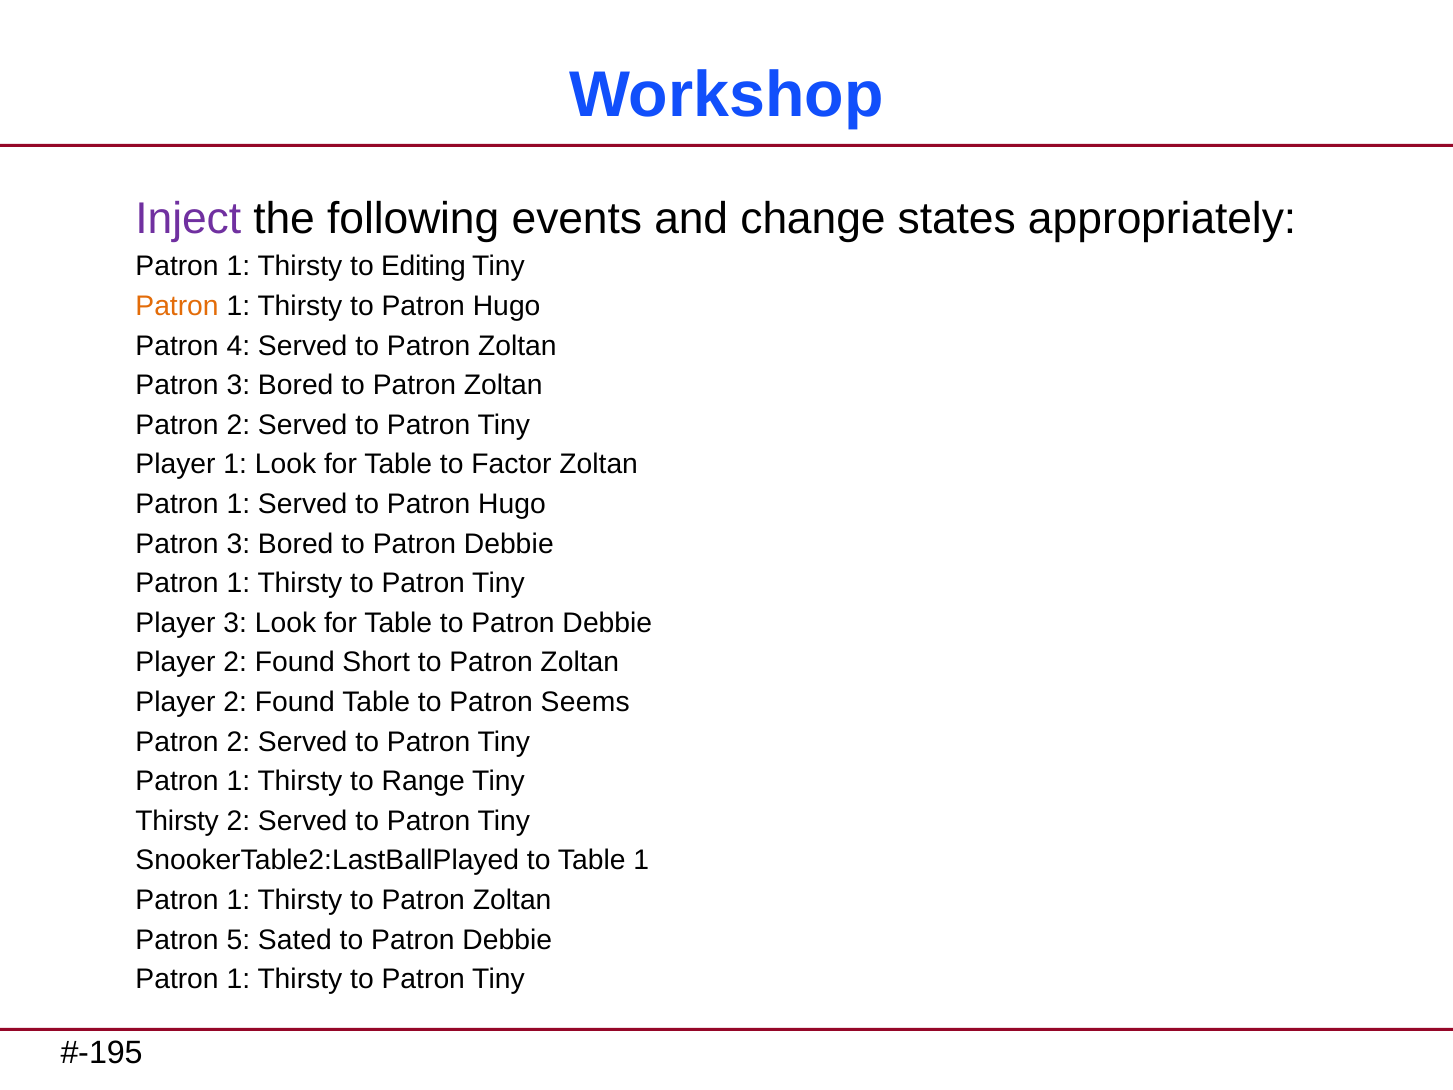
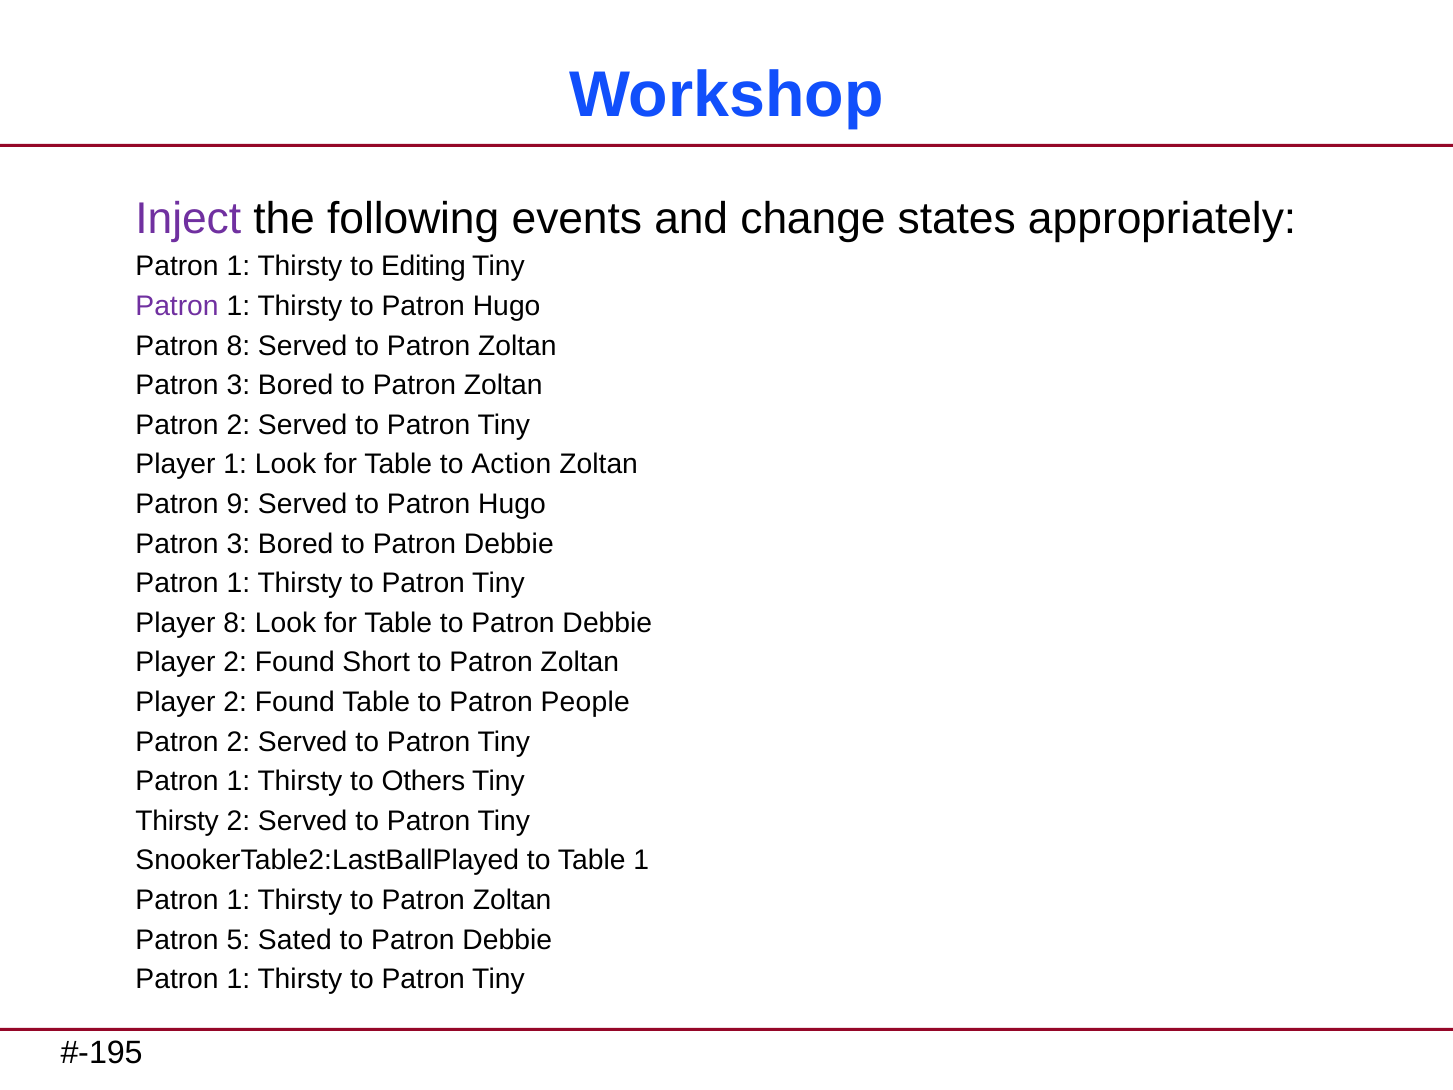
Patron at (177, 306) colour: orange -> purple
Patron 4: 4 -> 8
Factor: Factor -> Action
1 at (238, 504): 1 -> 9
Player 3: 3 -> 8
Seems: Seems -> People
Range: Range -> Others
